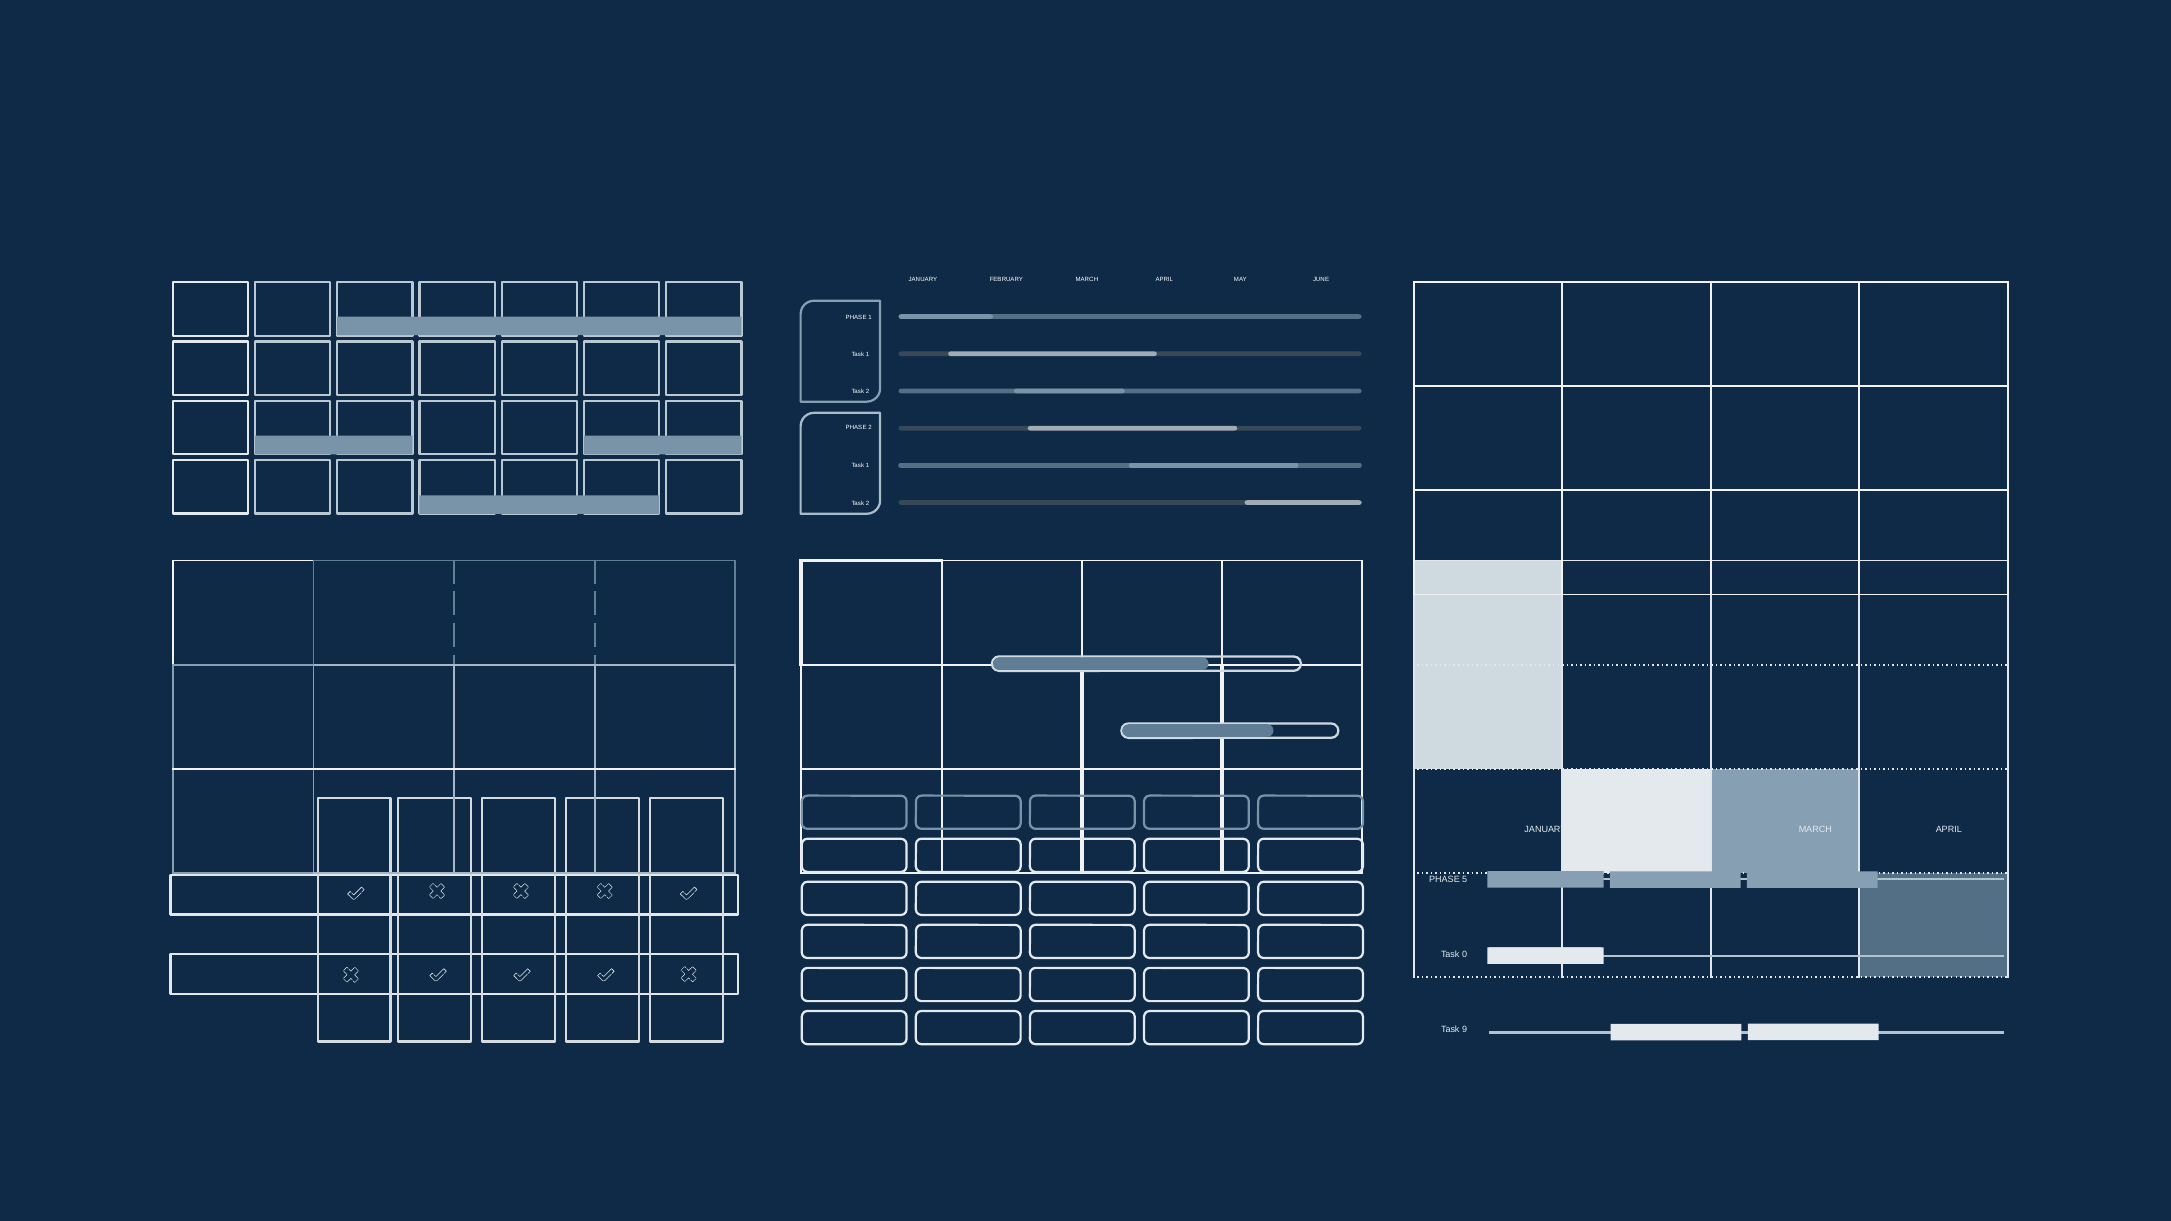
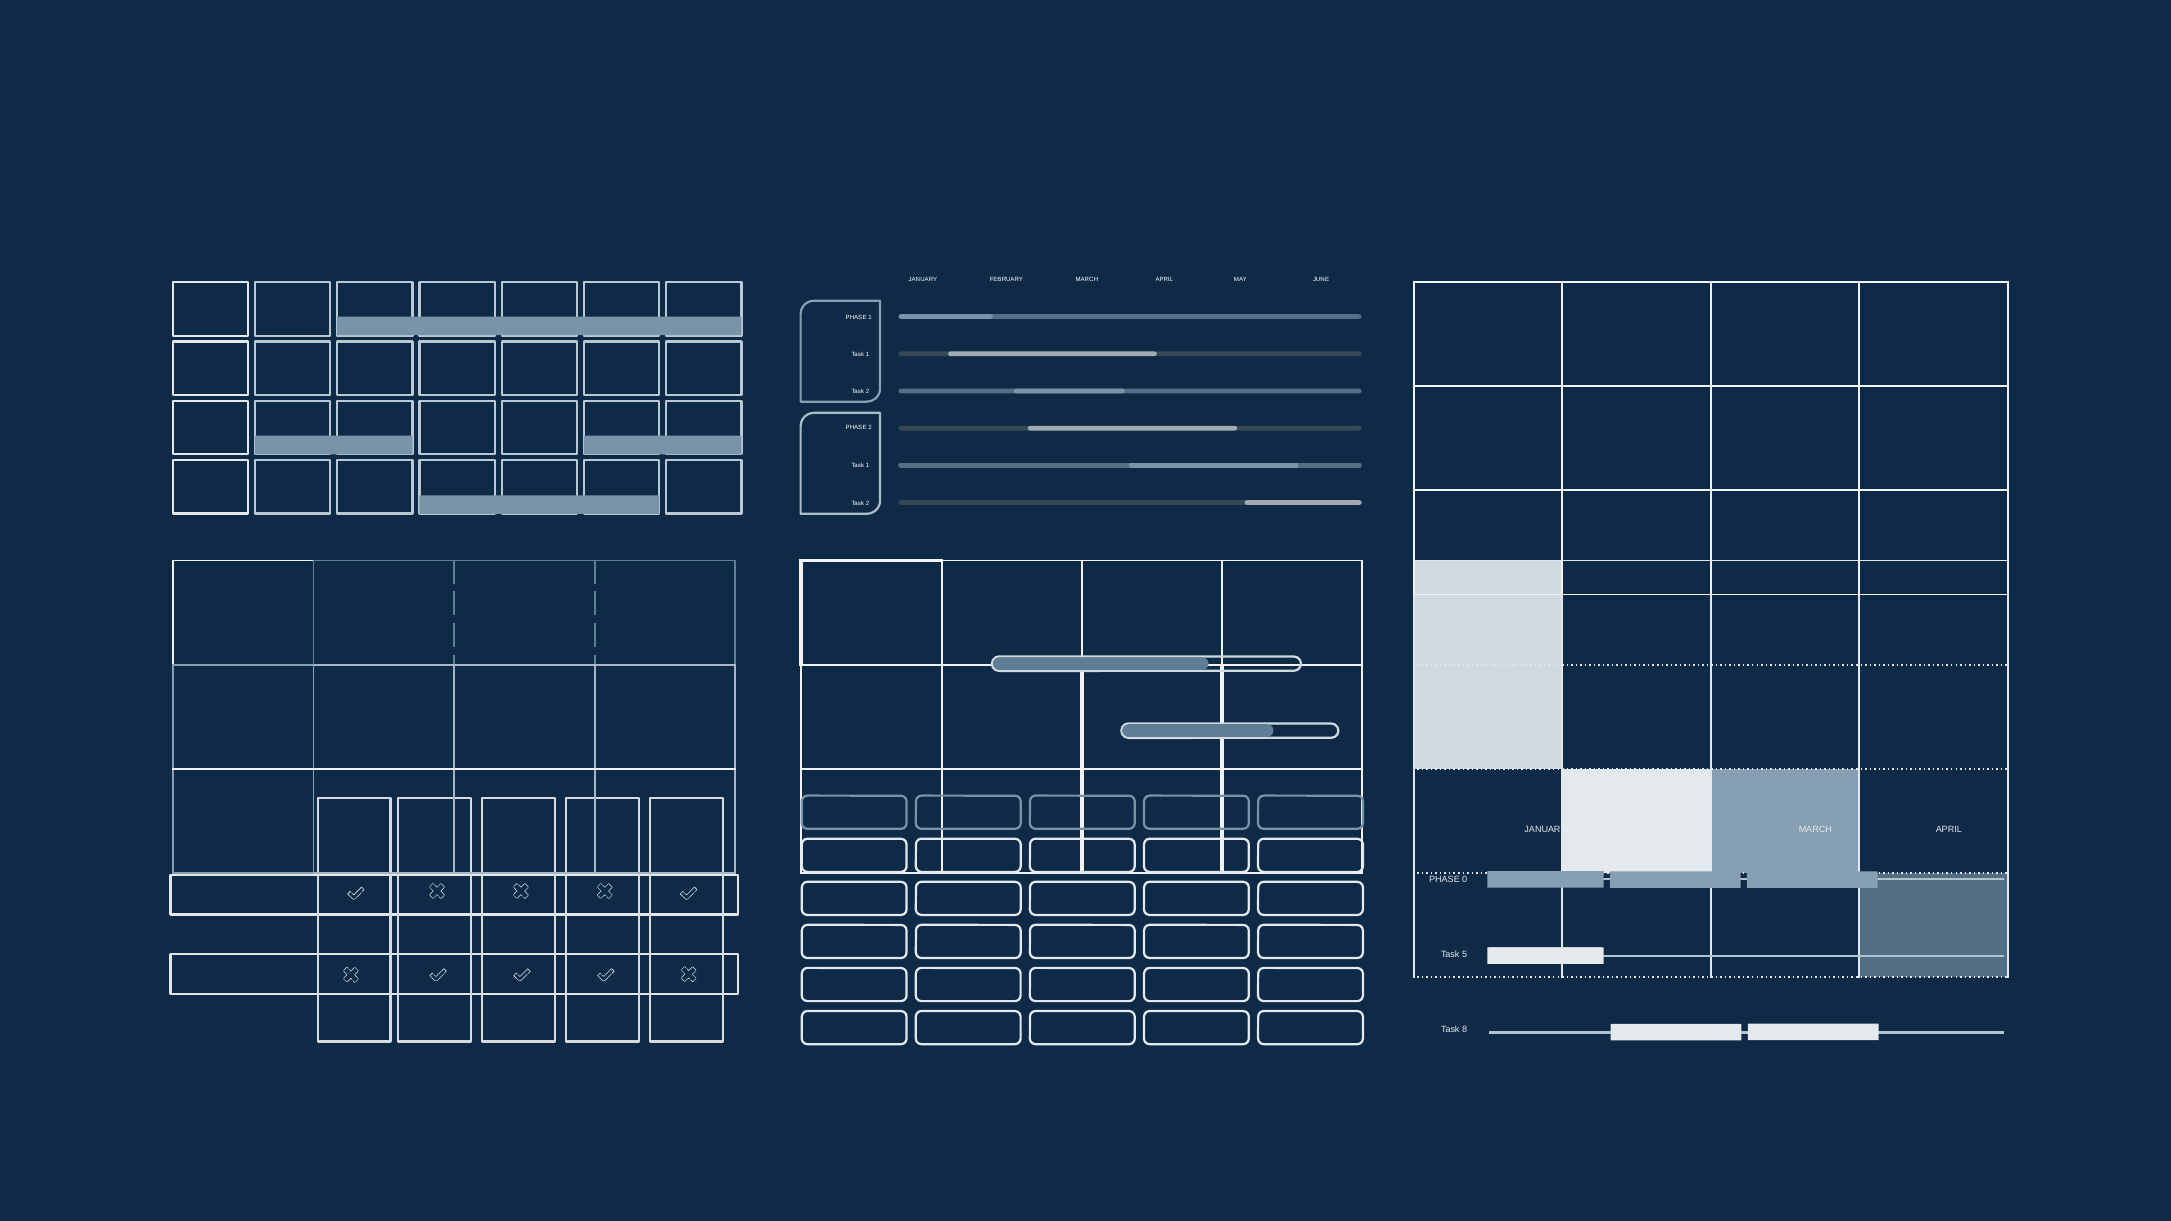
5: 5 -> 0
0: 0 -> 5
9: 9 -> 8
